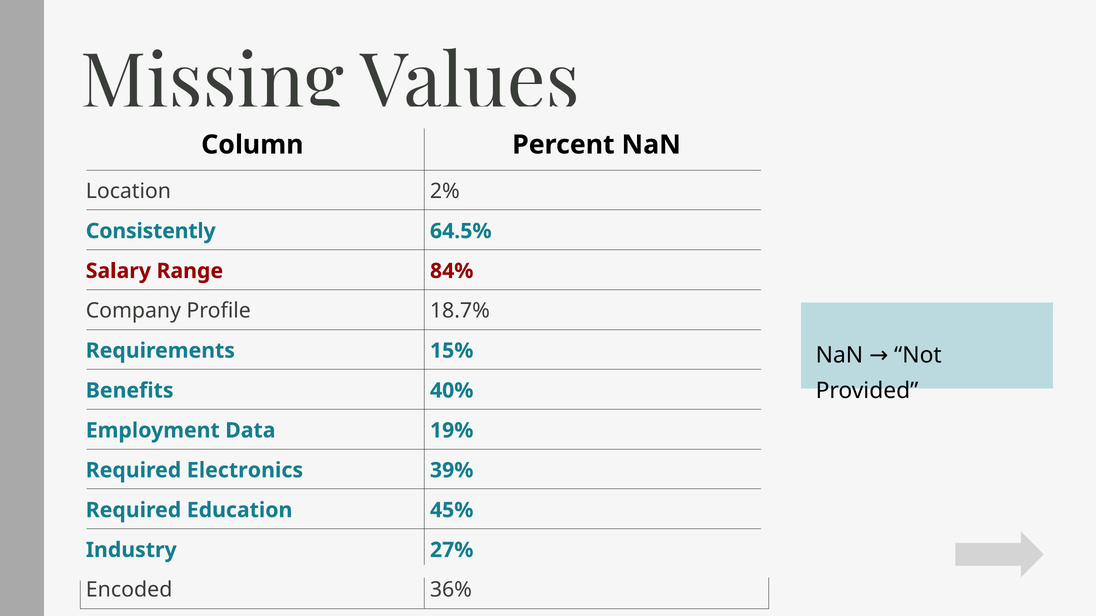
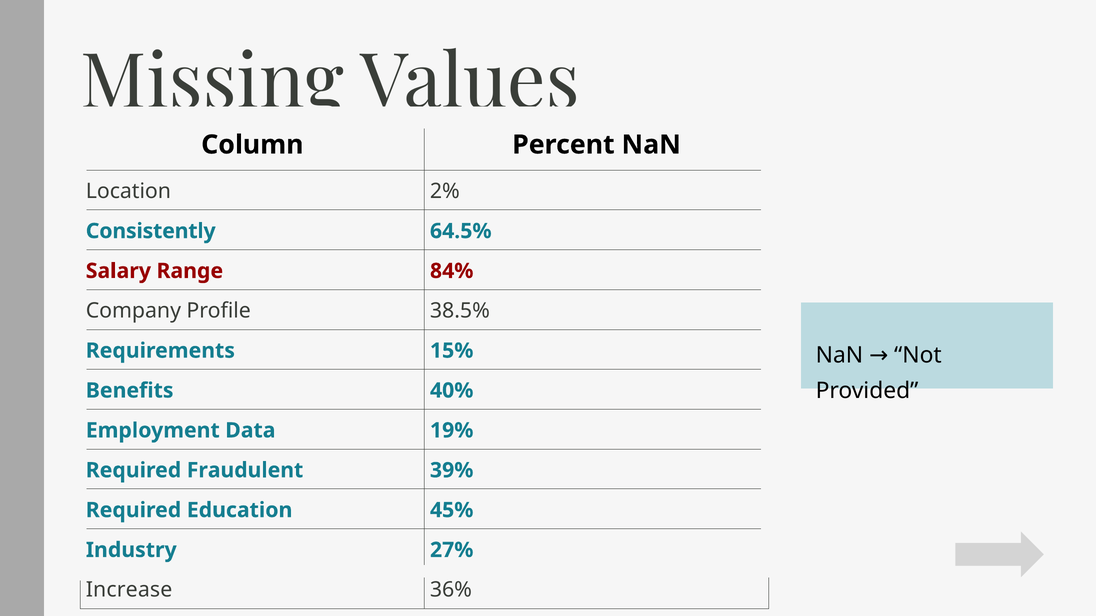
18.7%: 18.7% -> 38.5%
Electronics: Electronics -> Fraudulent
Encoded: Encoded -> Increase
